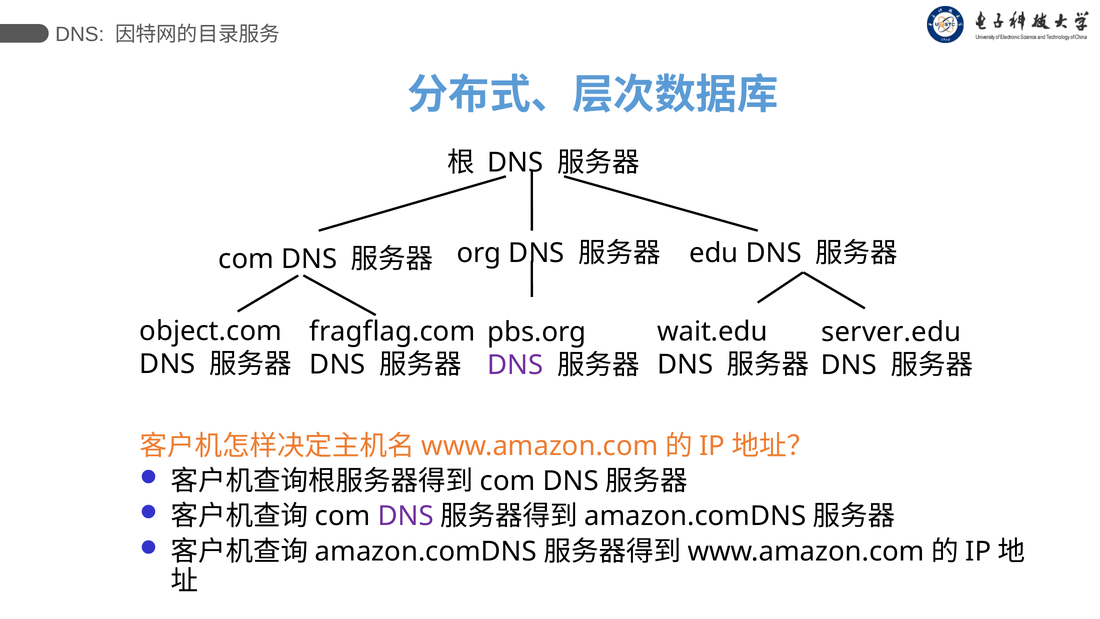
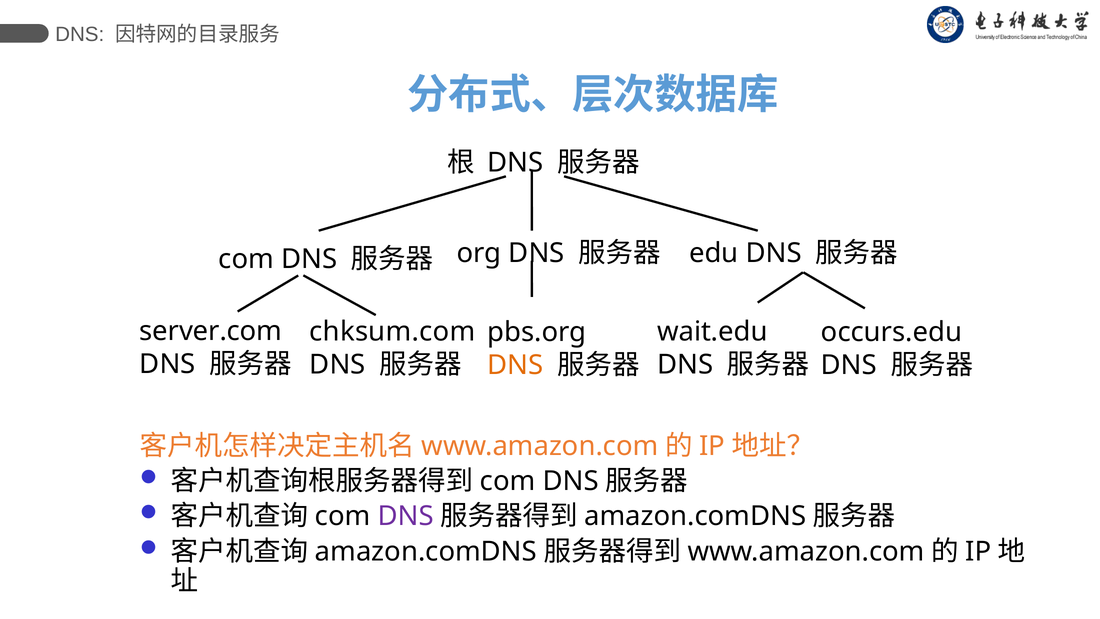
object.com: object.com -> server.com
fragflag.com: fragflag.com -> chksum.com
server.edu: server.edu -> occurs.edu
DNS at (515, 365) colour: purple -> orange
